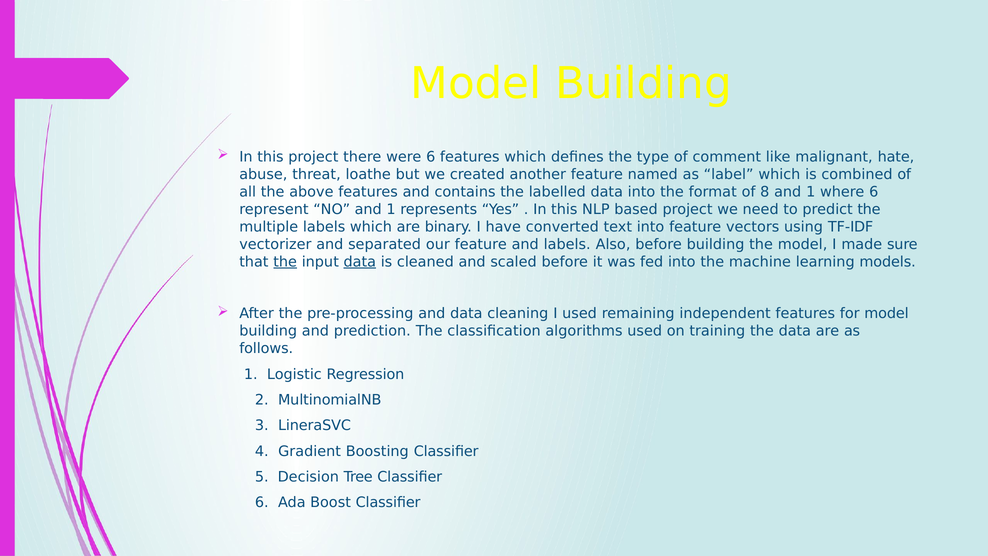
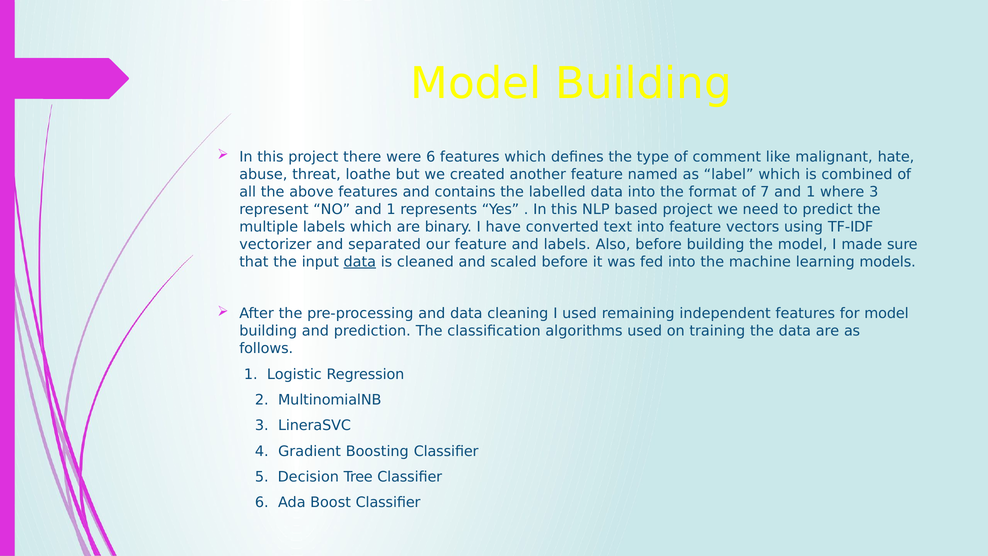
8: 8 -> 7
where 6: 6 -> 3
the at (285, 262) underline: present -> none
